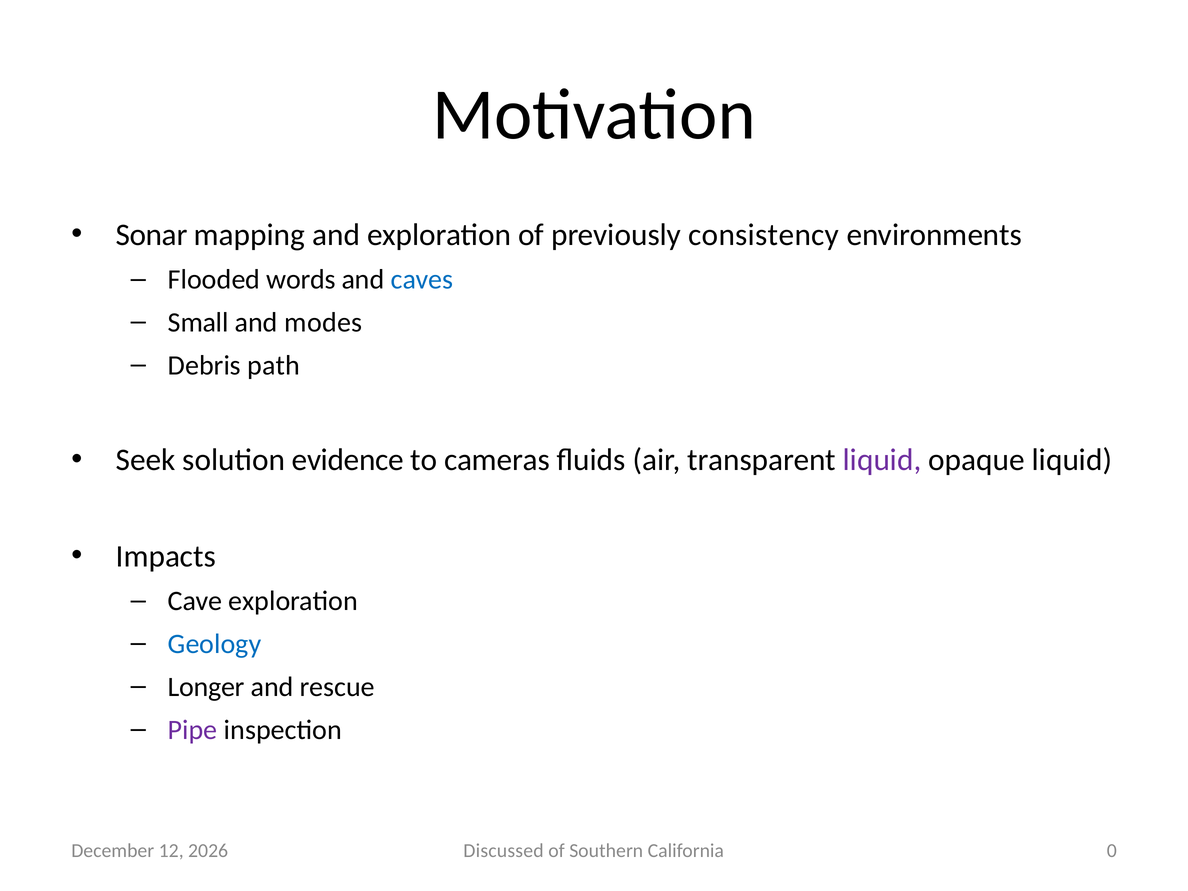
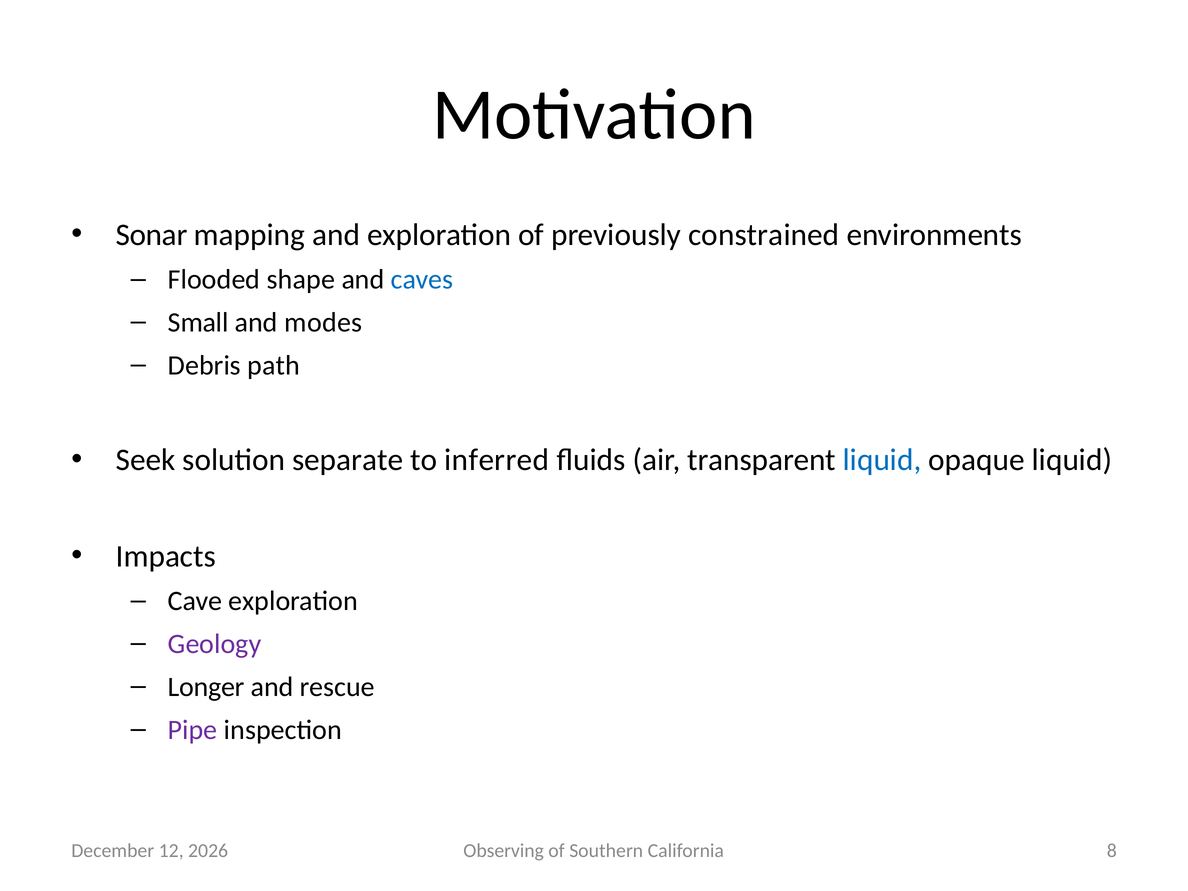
consistency: consistency -> constrained
words: words -> shape
evidence: evidence -> separate
cameras: cameras -> inferred
liquid at (882, 460) colour: purple -> blue
Geology colour: blue -> purple
Discussed: Discussed -> Observing
0: 0 -> 8
